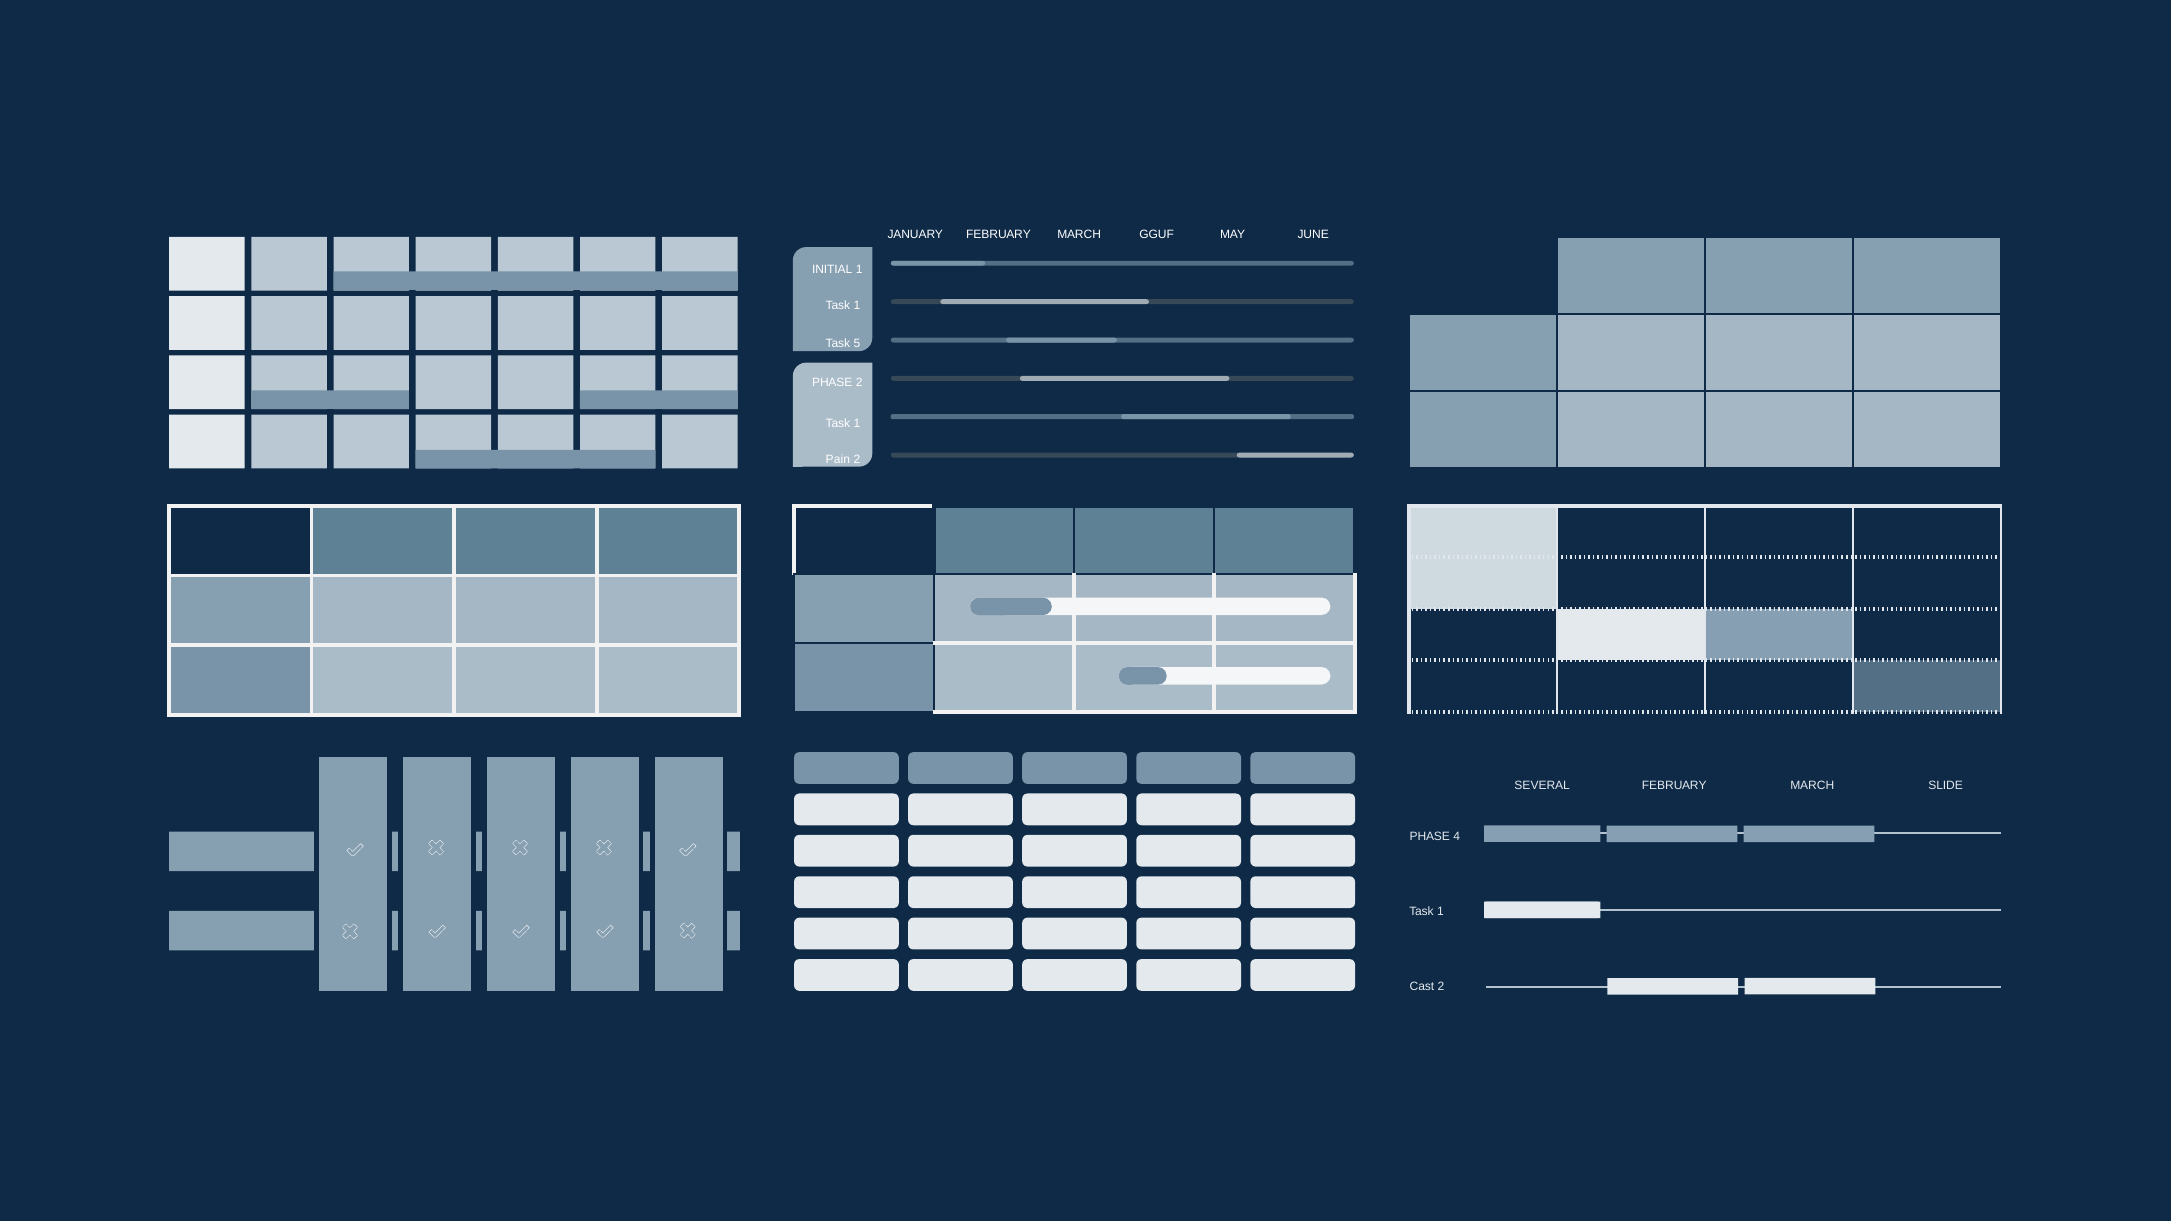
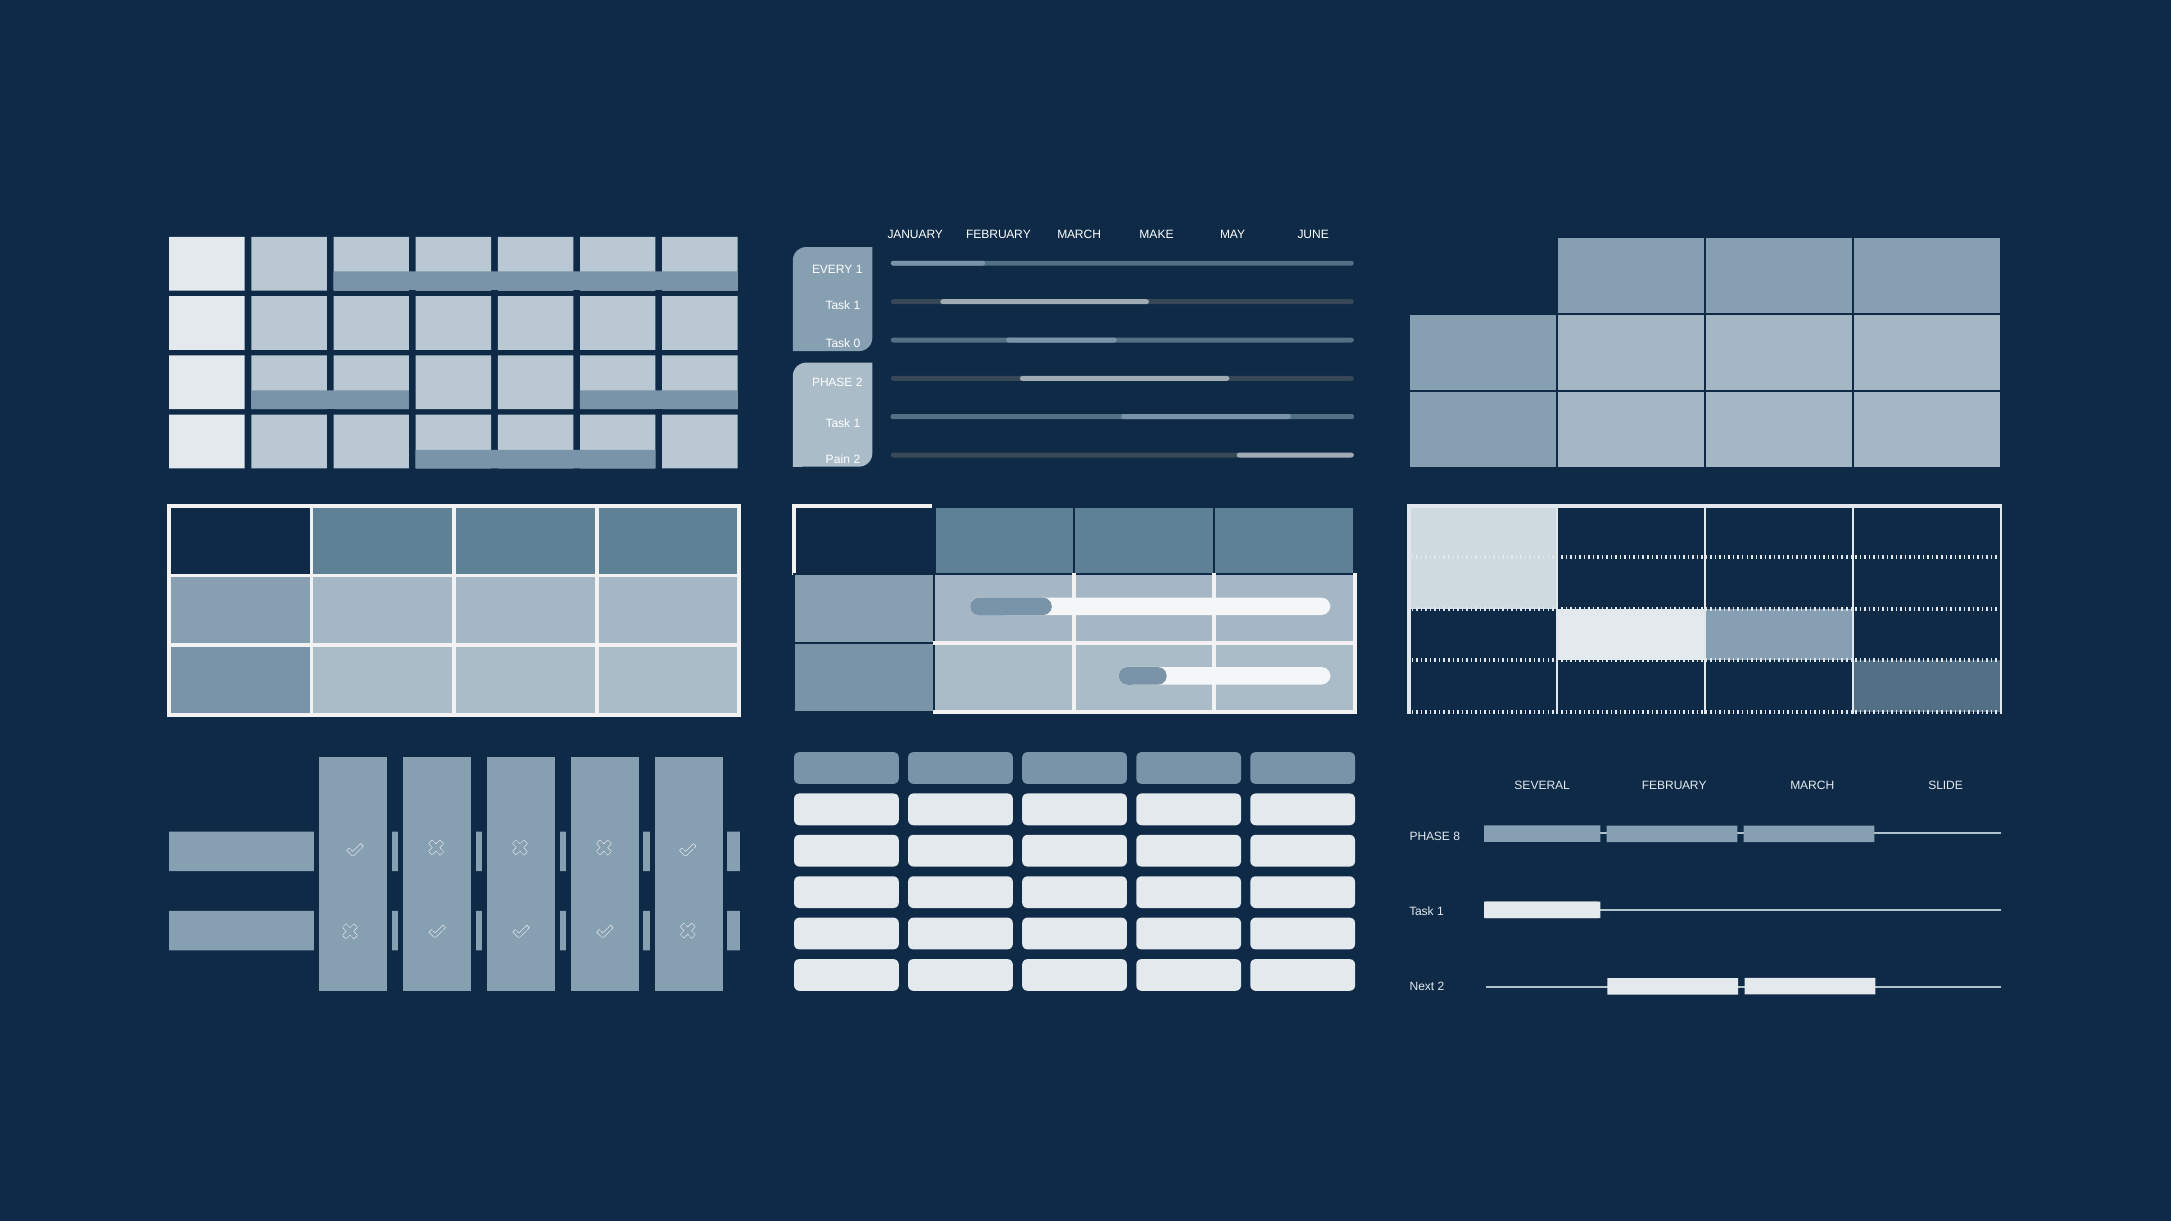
GGUF: GGUF -> MAKE
INITIAL: INITIAL -> EVERY
5: 5 -> 0
4: 4 -> 8
Cast: Cast -> Next
